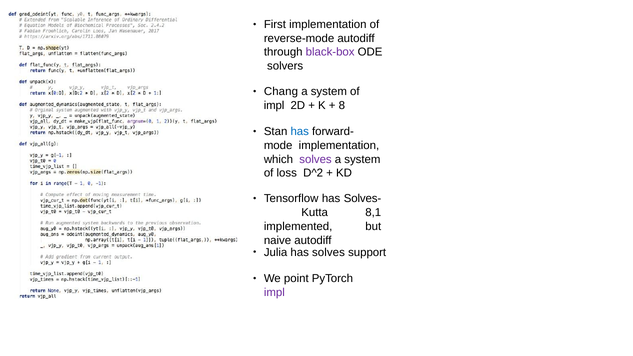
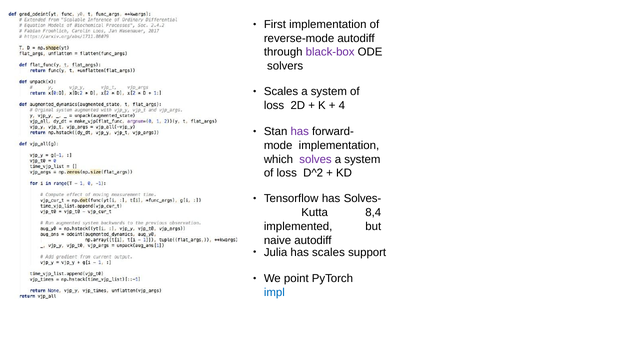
Chang at (281, 92): Chang -> Scales
impl at (274, 105): impl -> loss
8: 8 -> 4
has at (300, 132) colour: blue -> purple
8,1: 8,1 -> 8,4
has solves: solves -> scales
impl at (274, 292) colour: purple -> blue
